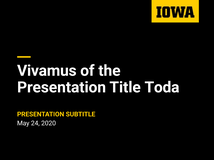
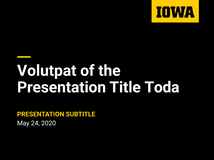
Vivamus: Vivamus -> Volutpat
